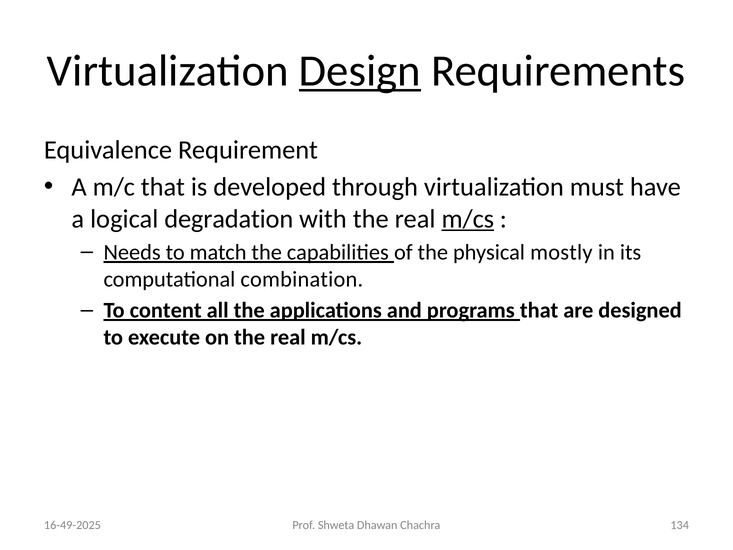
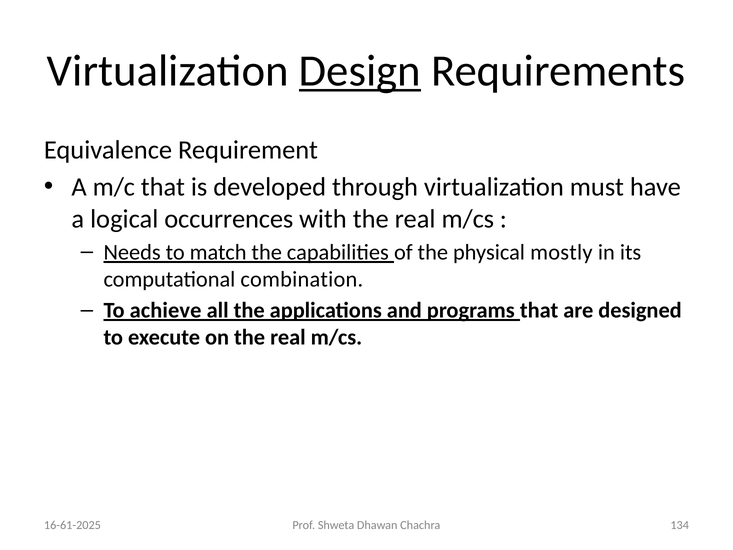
degradation: degradation -> occurrences
m/cs at (468, 219) underline: present -> none
content: content -> achieve
16-49-2025: 16-49-2025 -> 16-61-2025
